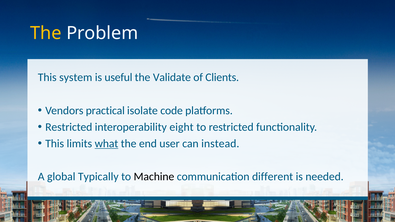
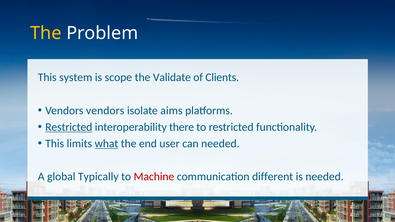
useful: useful -> scope
Vendors practical: practical -> vendors
code: code -> aims
Restricted at (69, 127) underline: none -> present
eight: eight -> there
can instead: instead -> needed
Machine colour: black -> red
